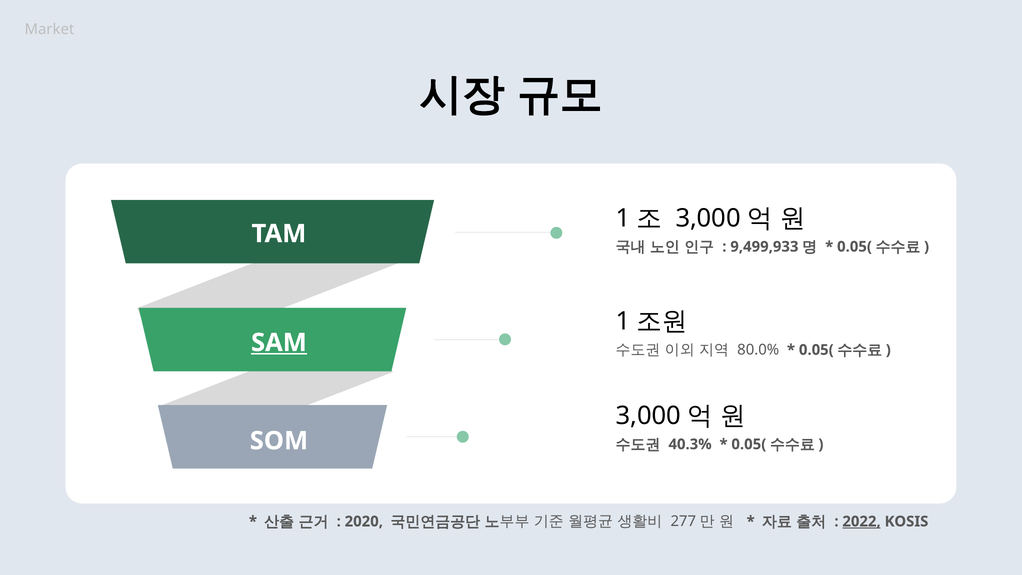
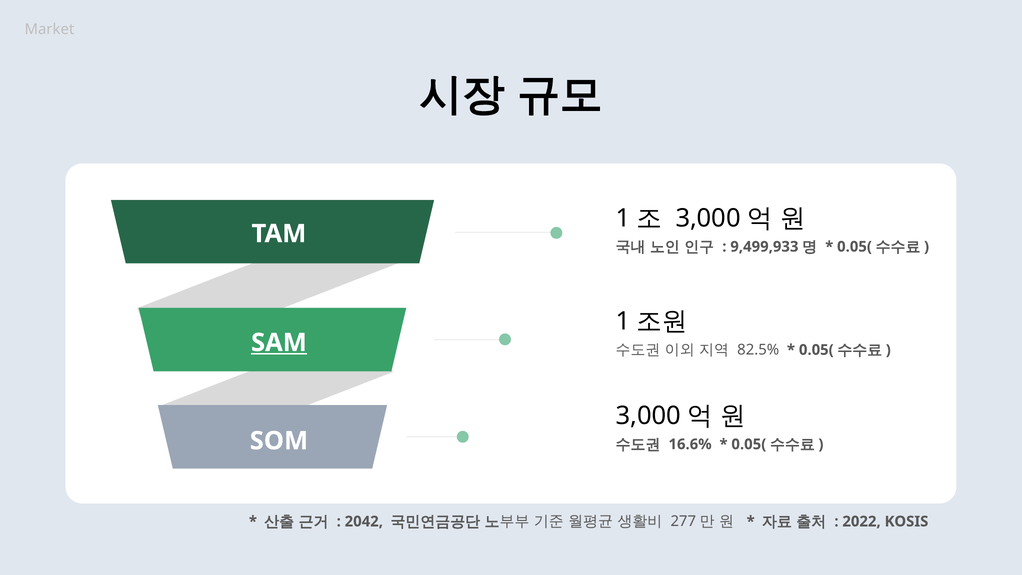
80.0%: 80.0% -> 82.5%
40.3%: 40.3% -> 16.6%
2020: 2020 -> 2042
2022 underline: present -> none
